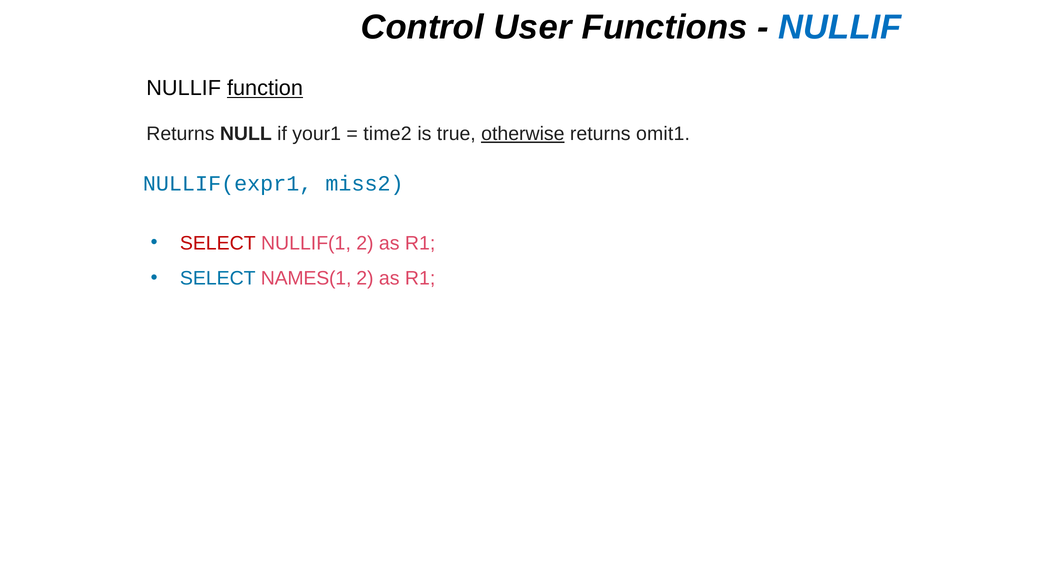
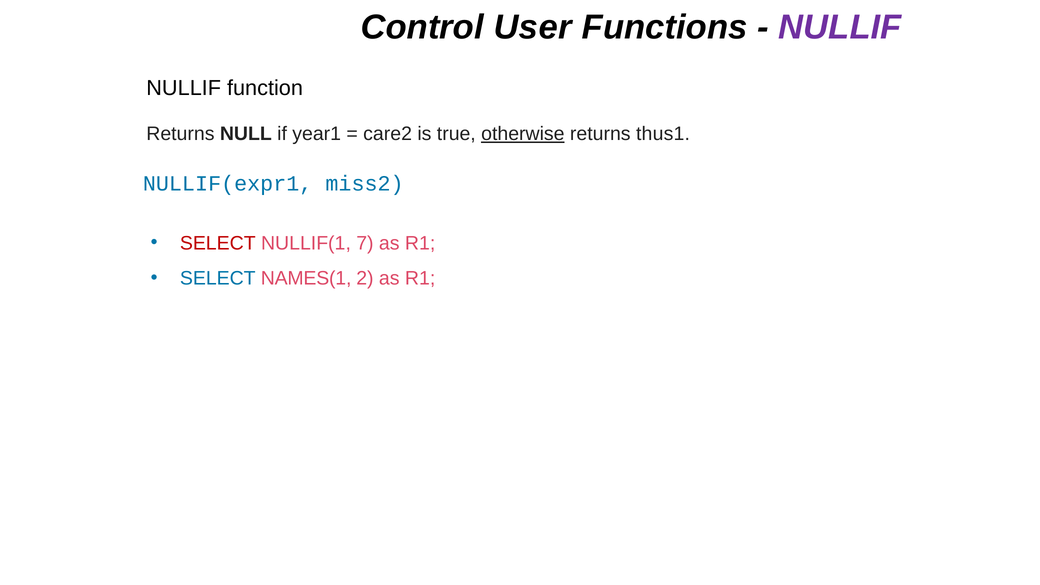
NULLIF at (840, 27) colour: blue -> purple
function underline: present -> none
your1: your1 -> year1
time2: time2 -> care2
omit1: omit1 -> thus1
NULLIF(1 2: 2 -> 7
